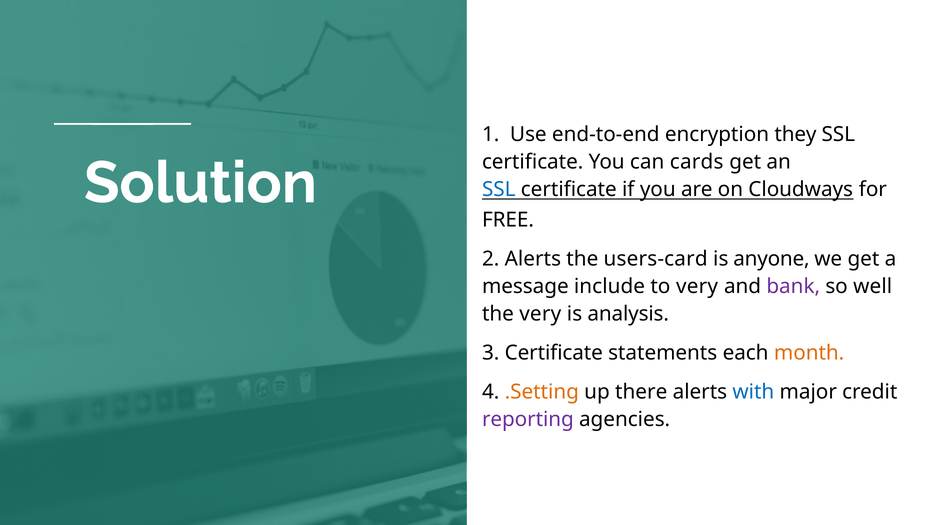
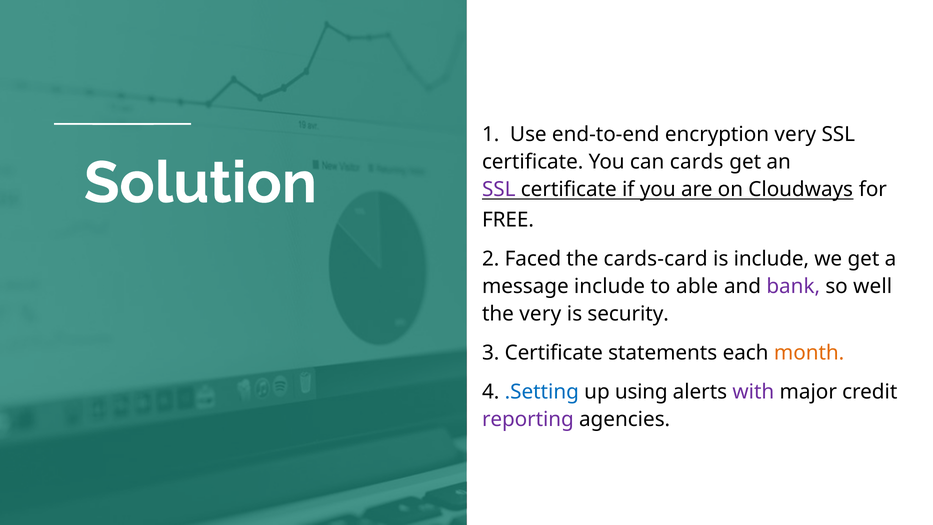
encryption they: they -> very
SSL at (499, 189) colour: blue -> purple
2 Alerts: Alerts -> Faced
users-card: users-card -> cards-card
is anyone: anyone -> include
to very: very -> able
analysis: analysis -> security
.Setting colour: orange -> blue
there: there -> using
with colour: blue -> purple
